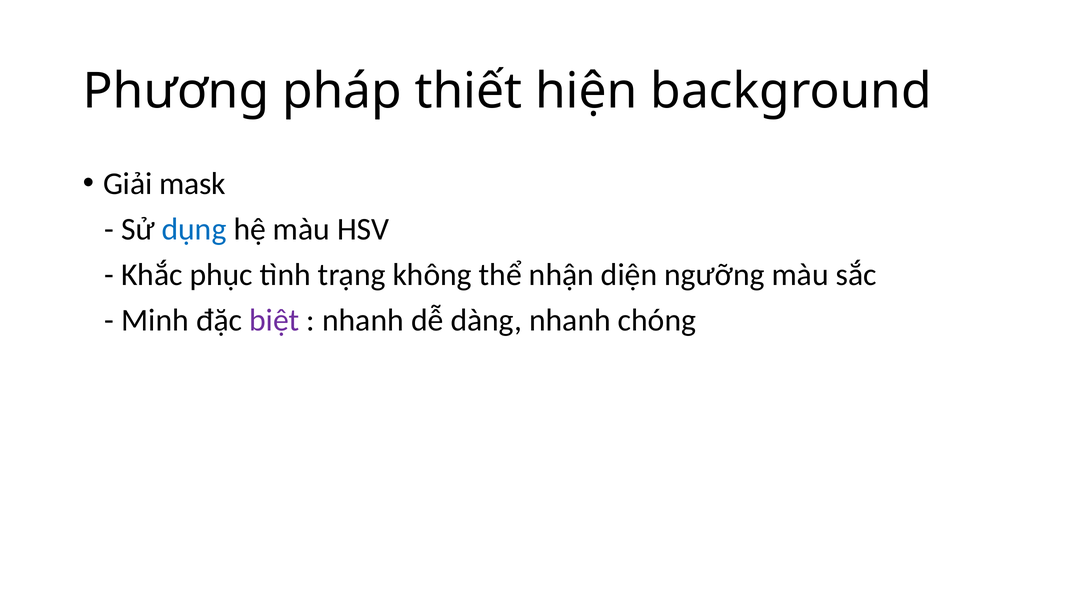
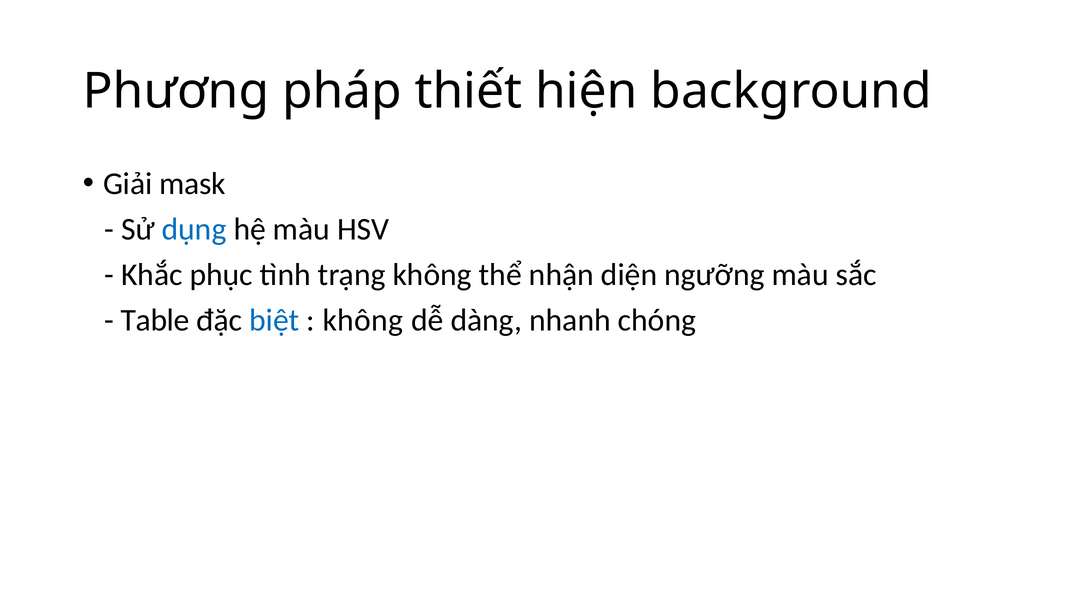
Minh: Minh -> Table
biệt colour: purple -> blue
nhanh at (363, 320): nhanh -> không
